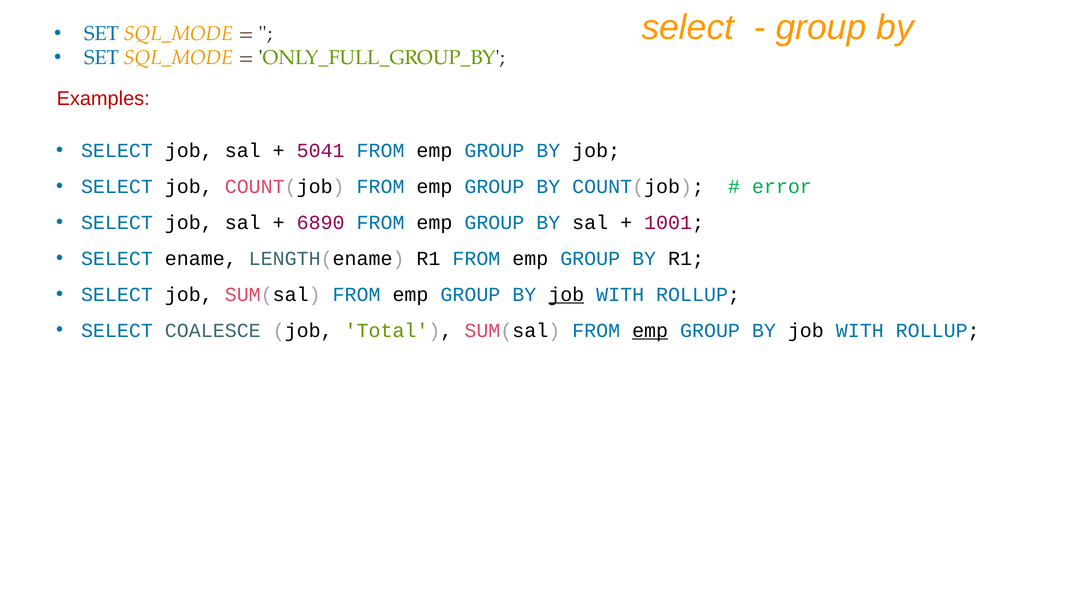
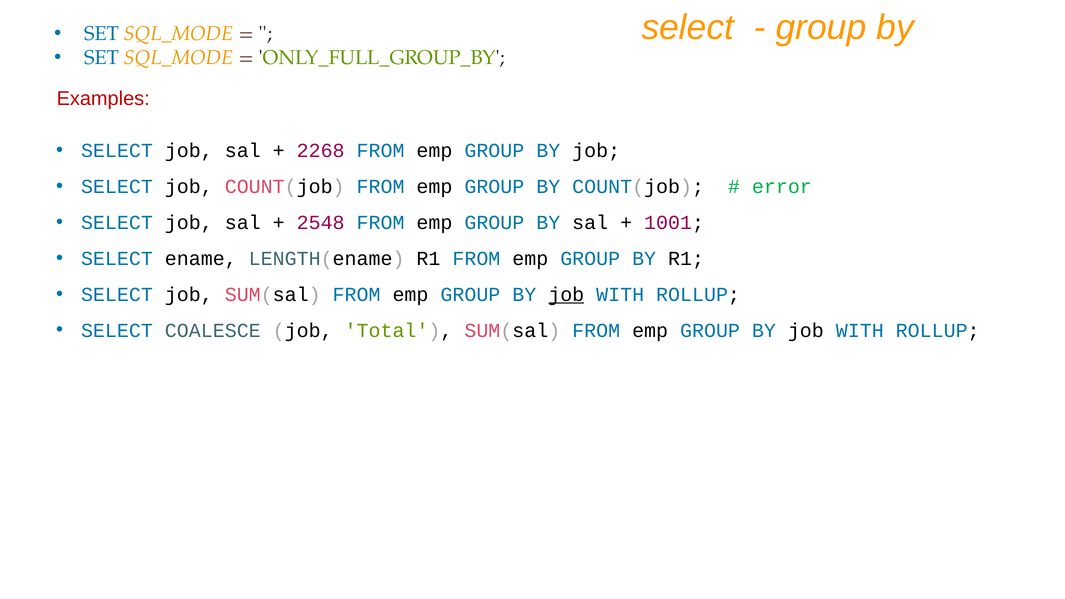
5041: 5041 -> 2268
6890: 6890 -> 2548
emp at (650, 330) underline: present -> none
